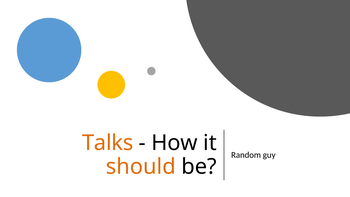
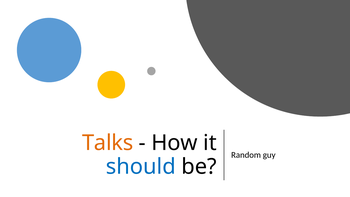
should colour: orange -> blue
